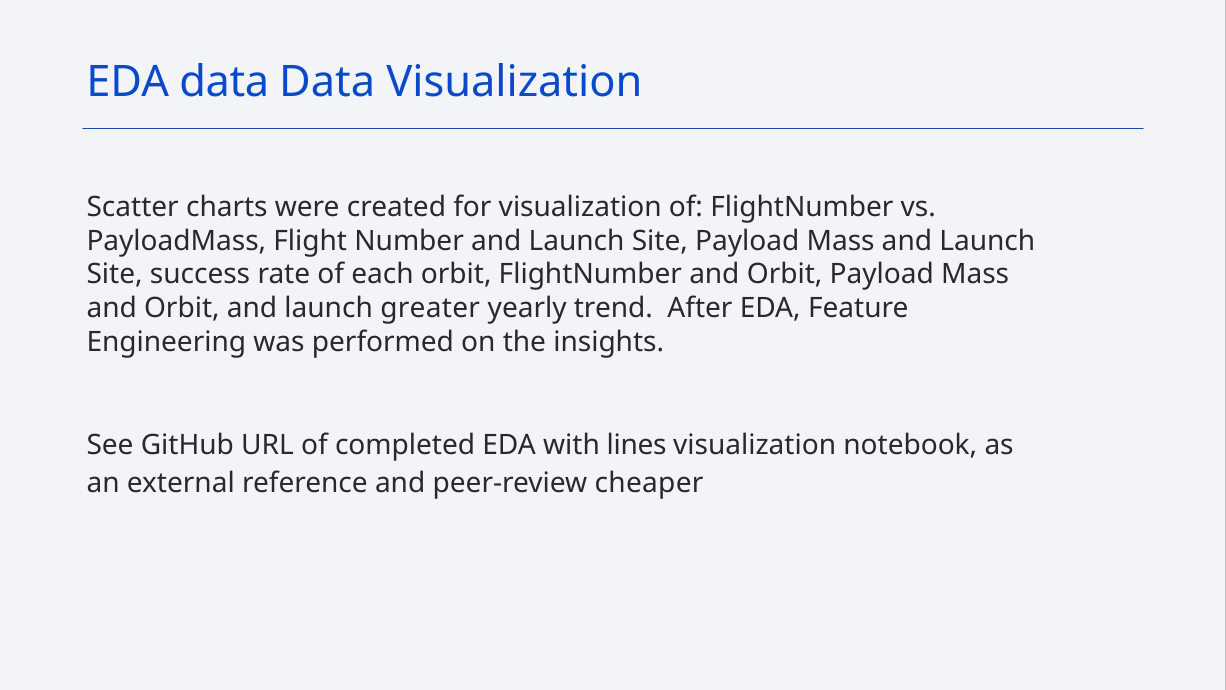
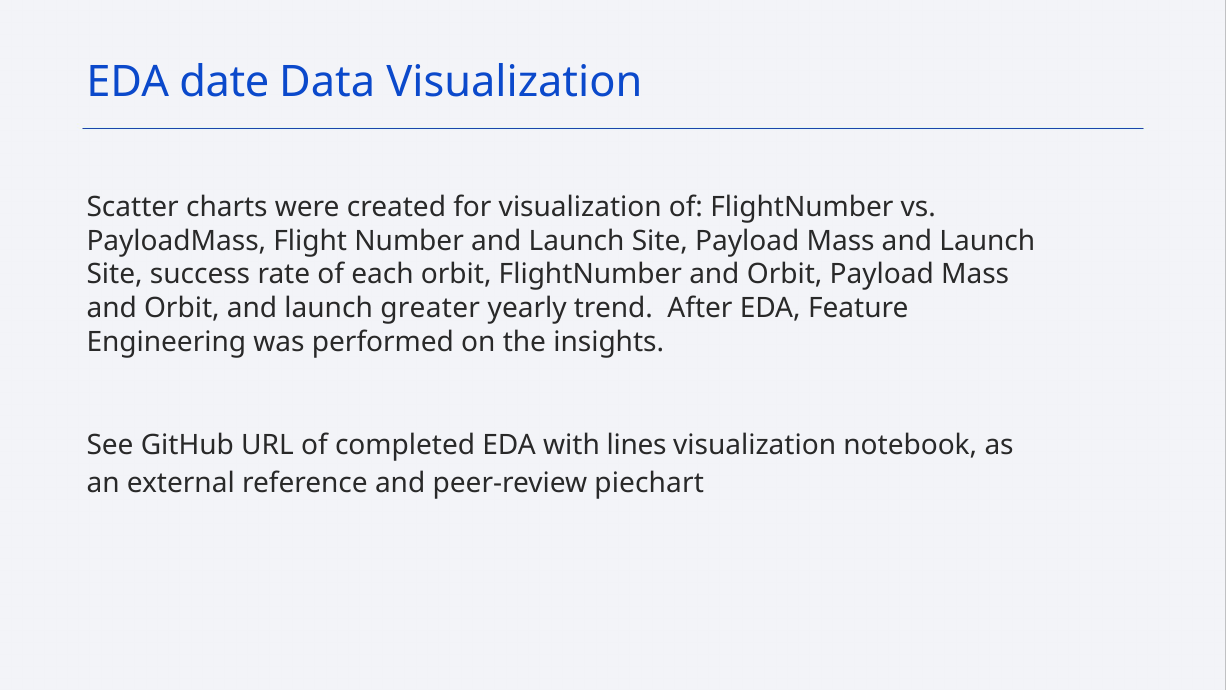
EDA data: data -> date
cheaper: cheaper -> piechart
